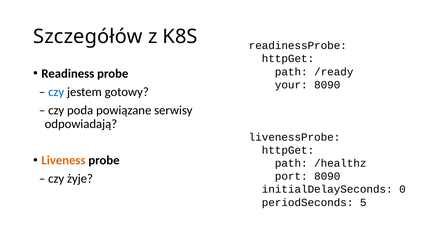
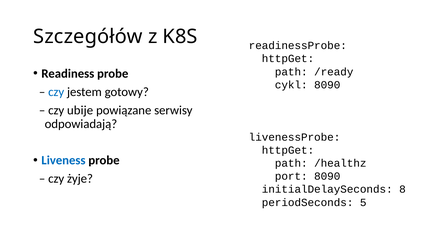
your: your -> cykl
poda: poda -> ubije
Liveness colour: orange -> blue
0: 0 -> 8
